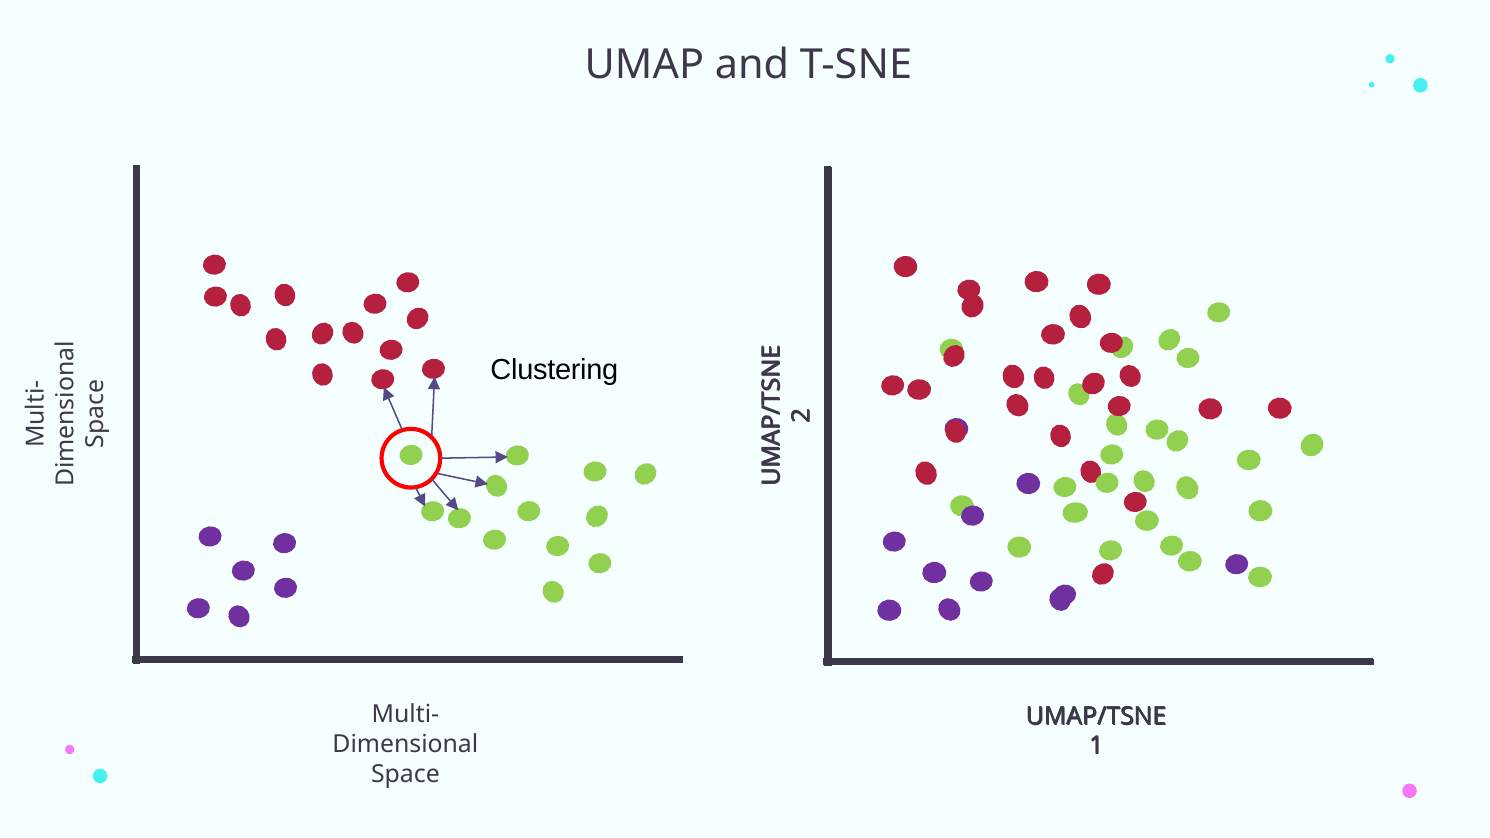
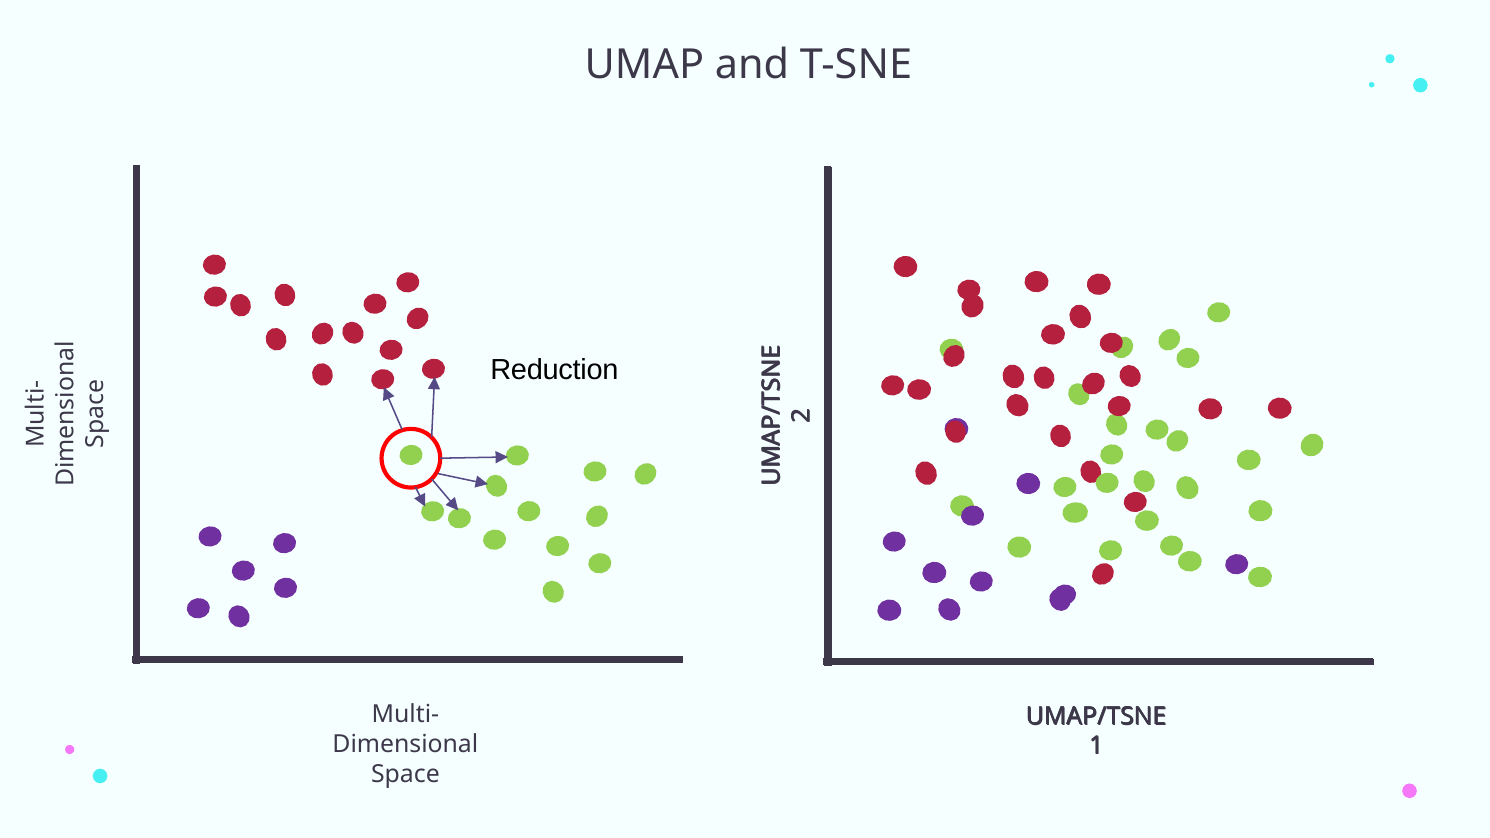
Clustering: Clustering -> Reduction
